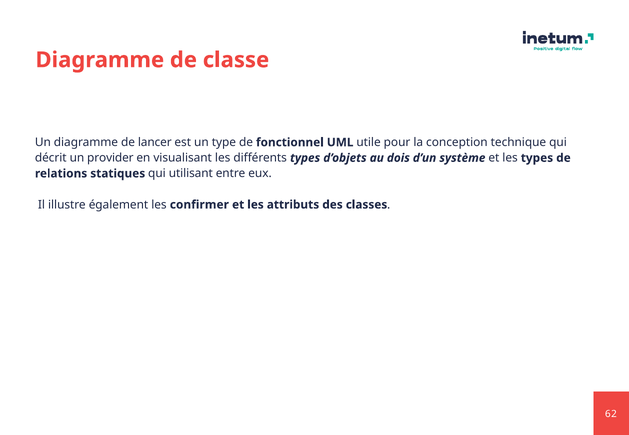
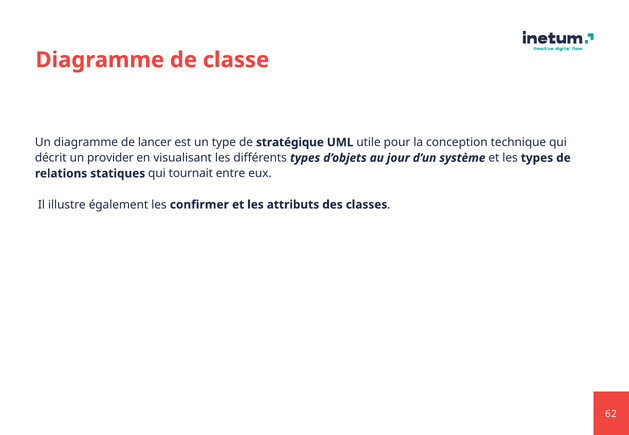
fonctionnel: fonctionnel -> stratégique
dois: dois -> jour
utilisant: utilisant -> tournait
